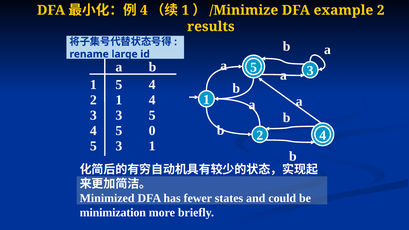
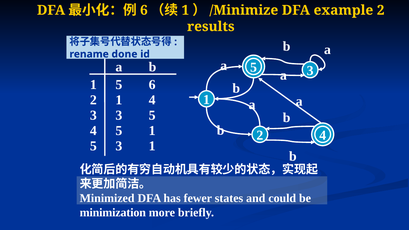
4 at (144, 10): 4 -> 6
large: large -> done
5 4: 4 -> 6
5 0: 0 -> 1
